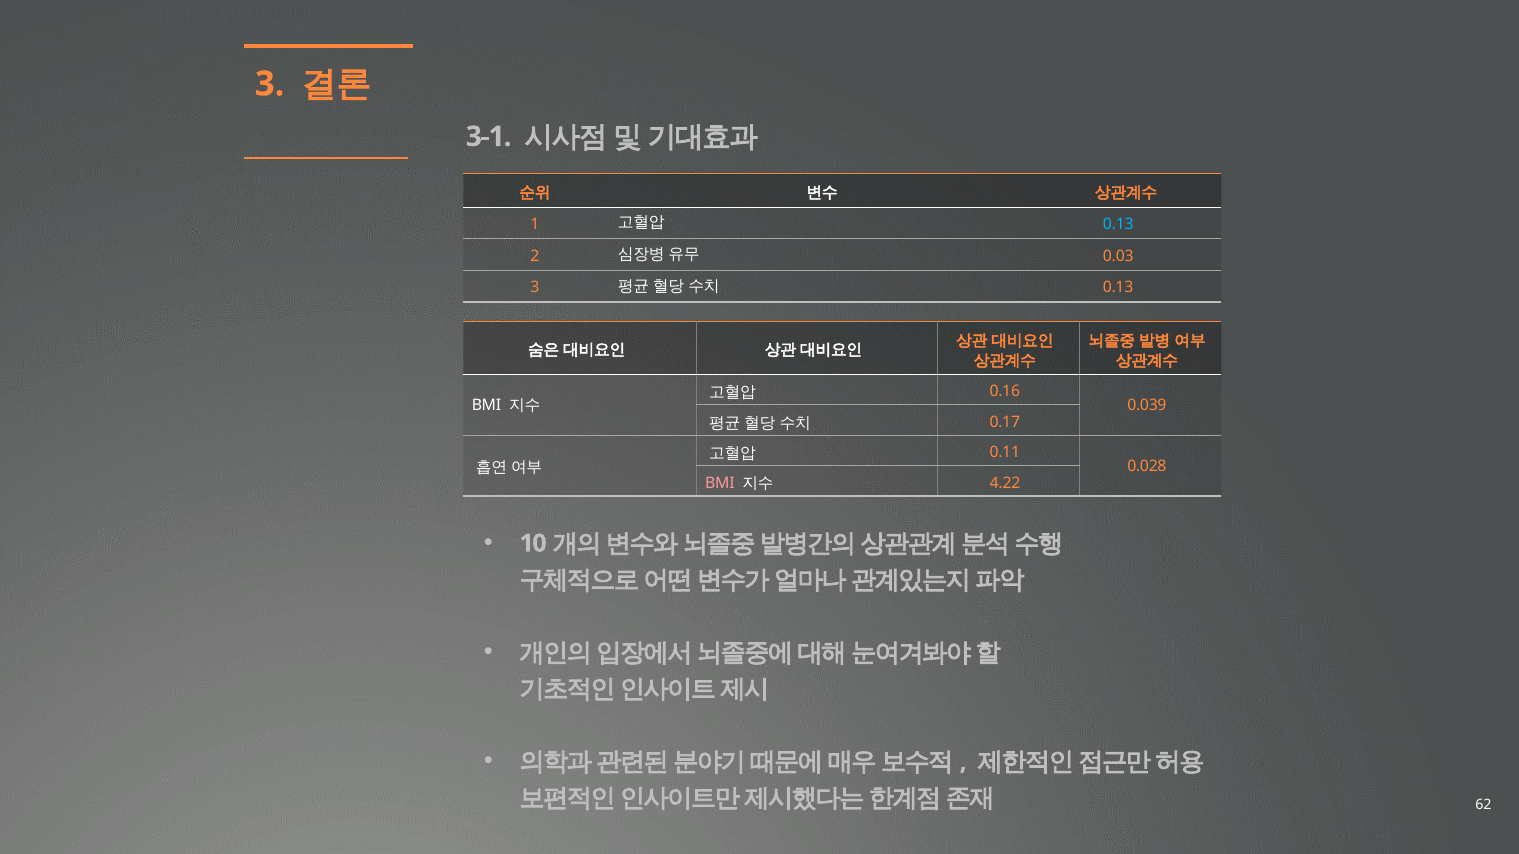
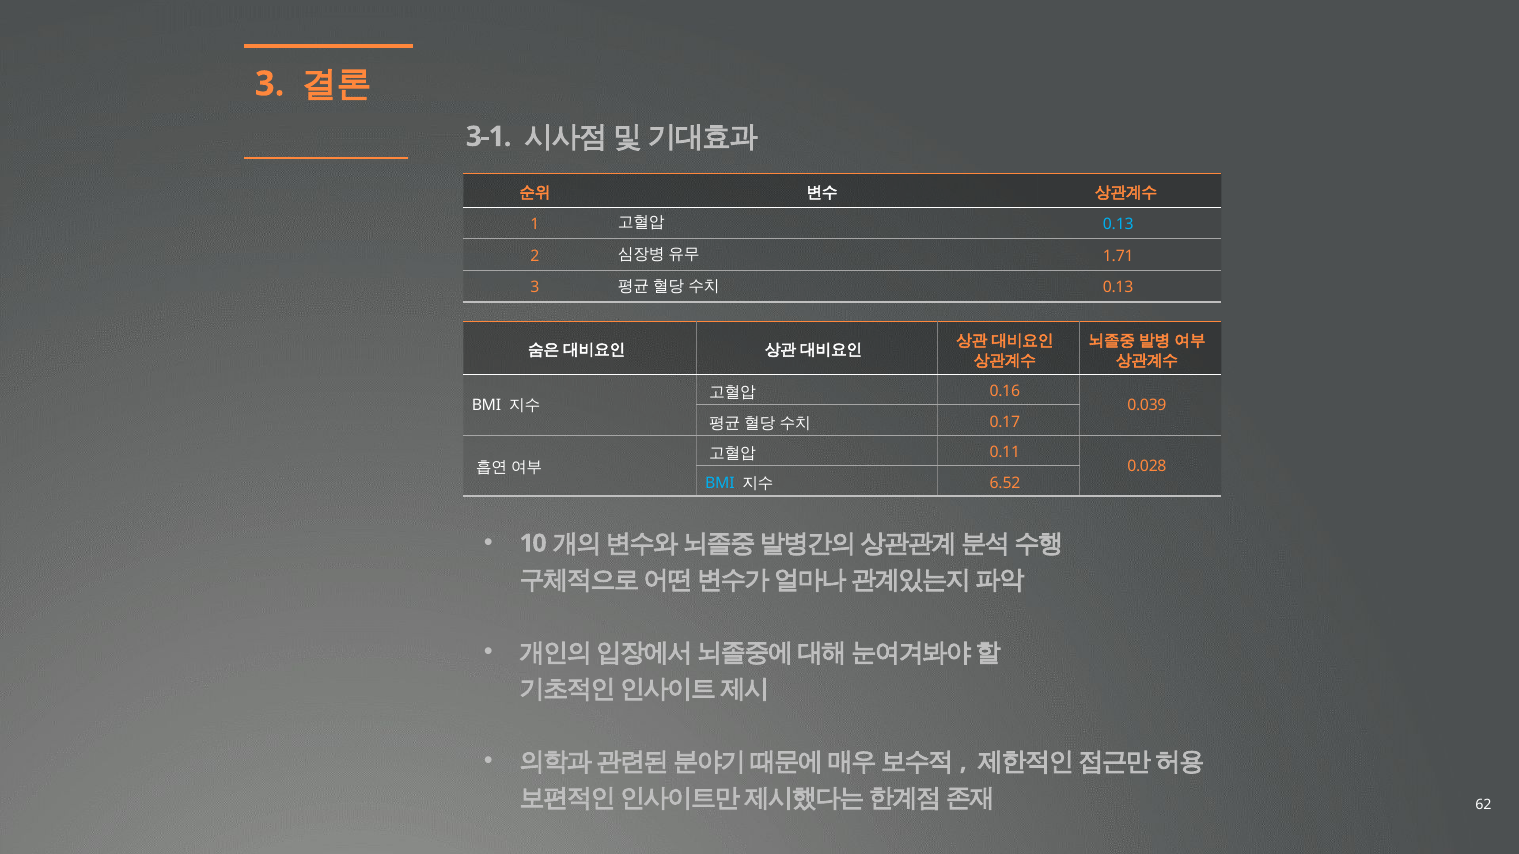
0.03: 0.03 -> 1.71
BMI at (720, 483) colour: pink -> light blue
4.22: 4.22 -> 6.52
